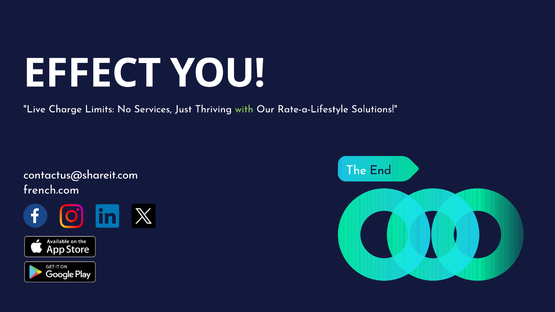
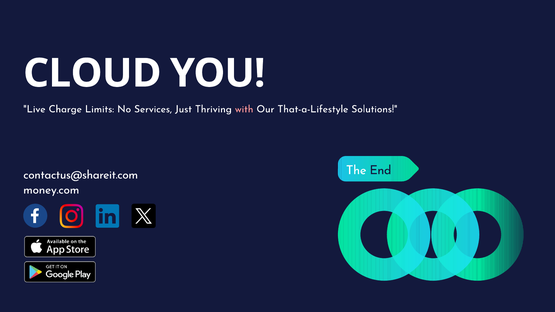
EFFECT: EFFECT -> CLOUD
with colour: light green -> pink
Rate-a-Lifestyle: Rate-a-Lifestyle -> That-a-Lifestyle
french.com: french.com -> money.com
